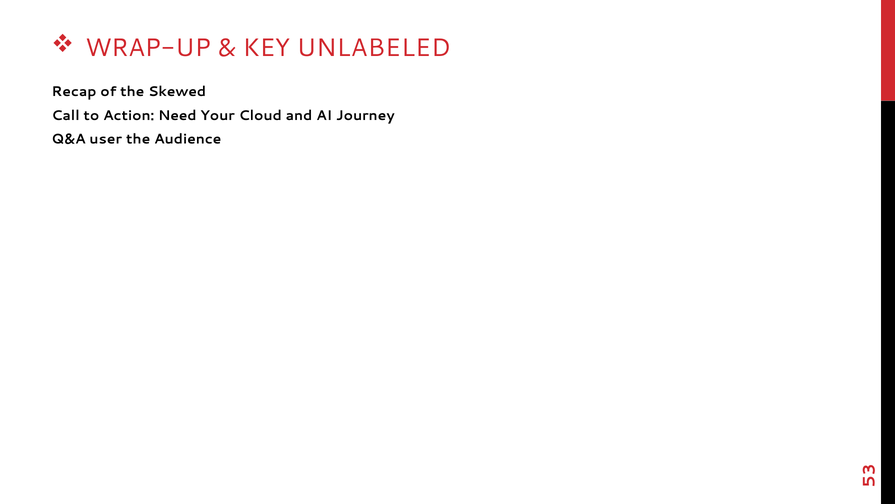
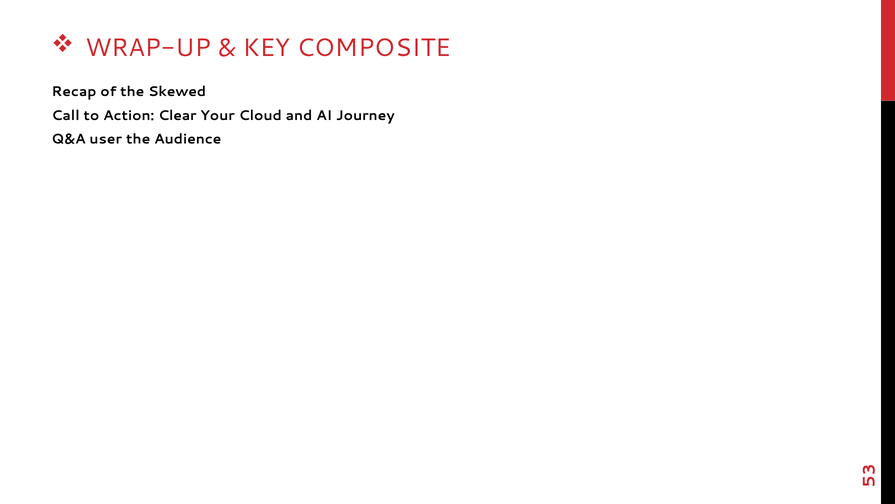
UNLABELED: UNLABELED -> COMPOSITE
Need: Need -> Clear
